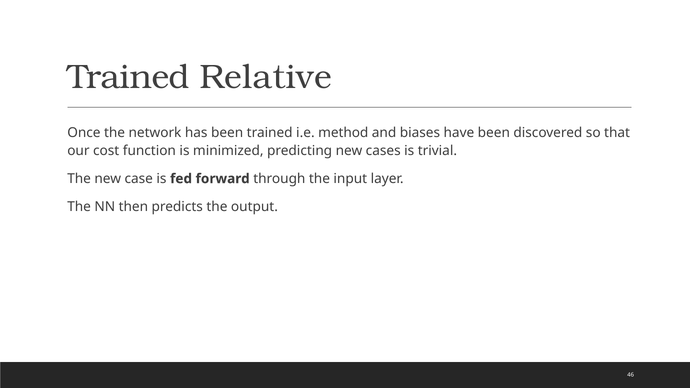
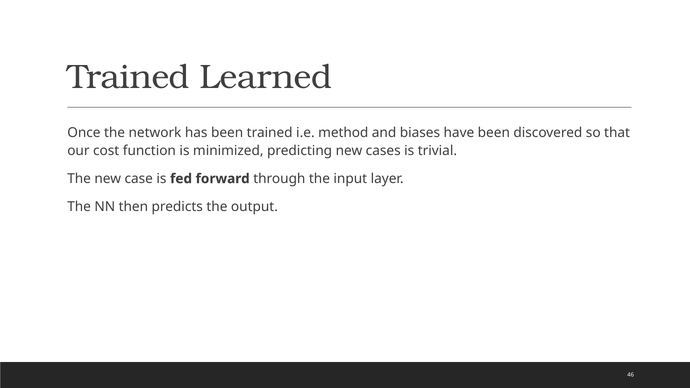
Relative: Relative -> Learned
